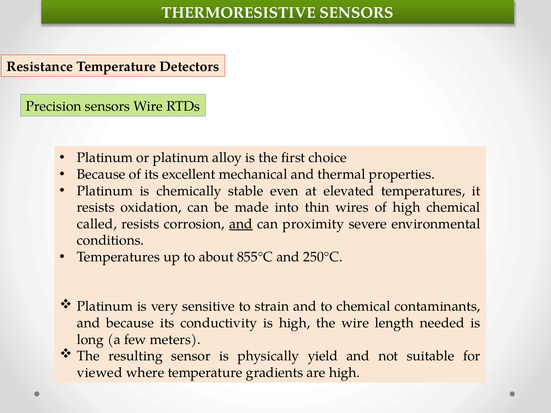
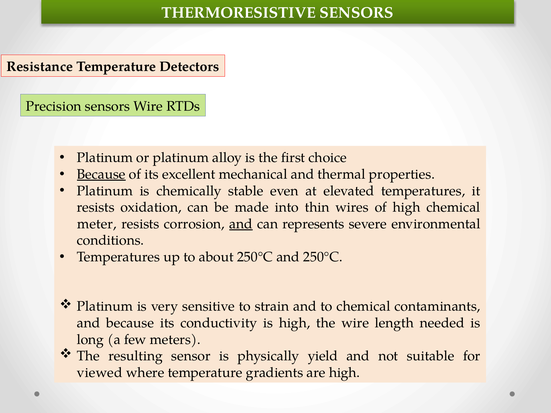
Because at (101, 174) underline: none -> present
called: called -> meter
proximity: proximity -> represents
about 855°C: 855°C -> 250°C
